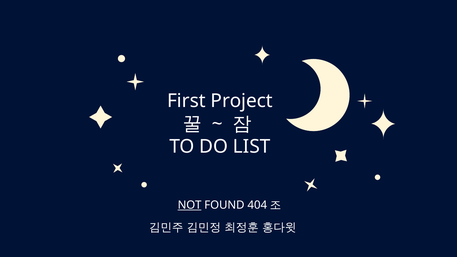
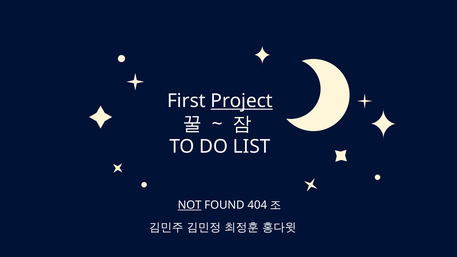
Project underline: none -> present
